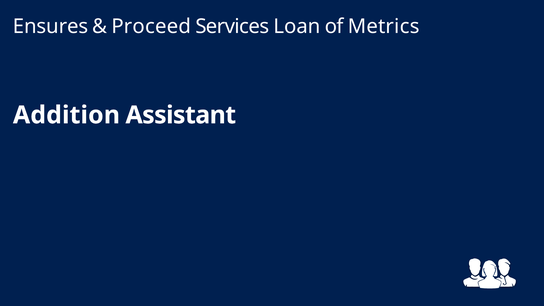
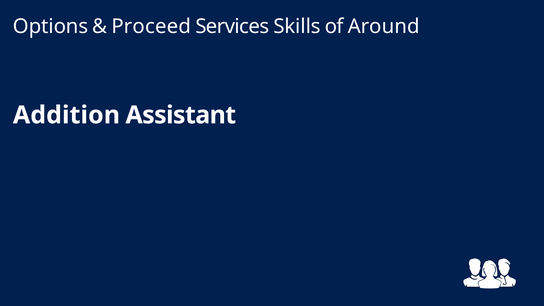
Ensures: Ensures -> Options
Loan: Loan -> Skills
Metrics: Metrics -> Around
